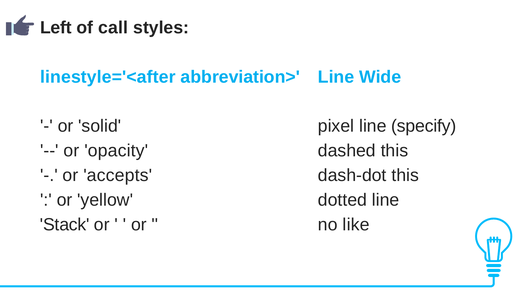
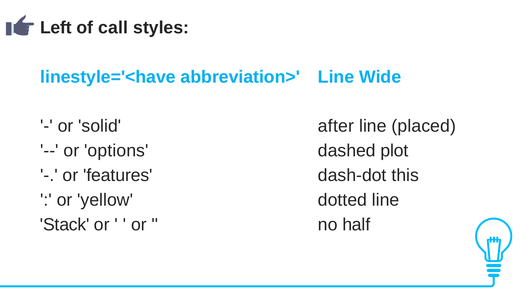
linestyle='<after: linestyle='<after -> linestyle='<have
pixel: pixel -> after
specify: specify -> placed
opacity: opacity -> options
dashed this: this -> plot
accepts: accepts -> features
like: like -> half
